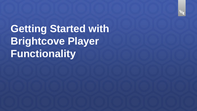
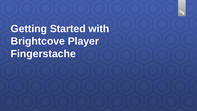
Functionality: Functionality -> Fingerstache
